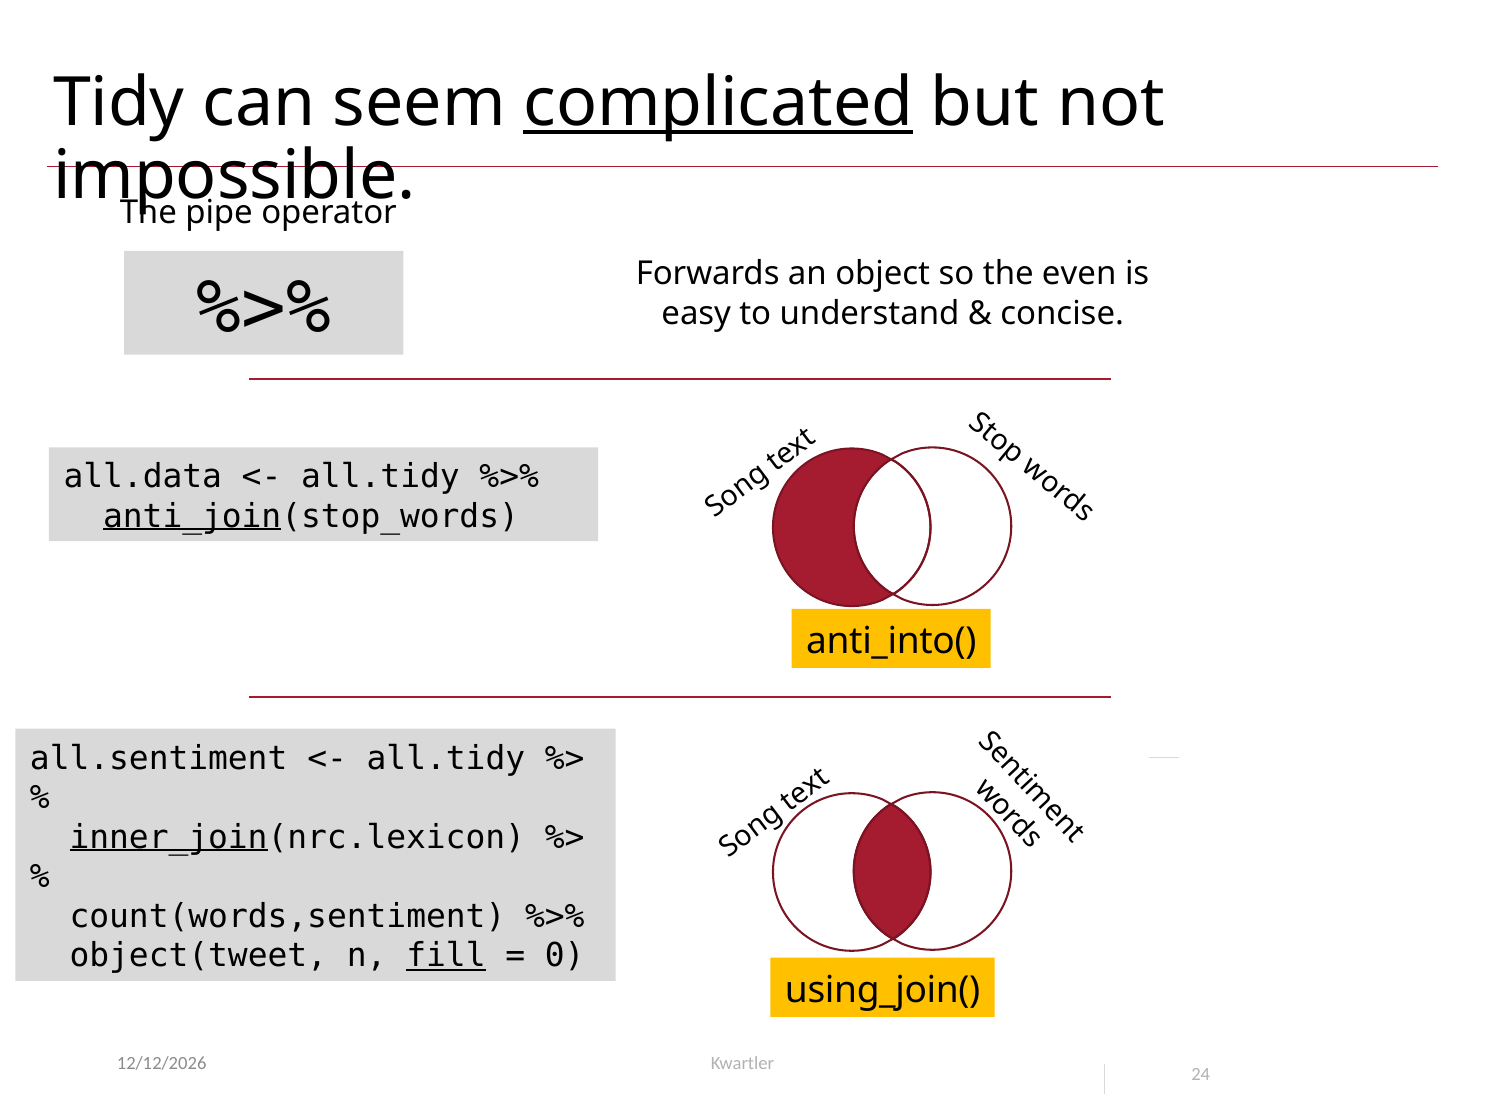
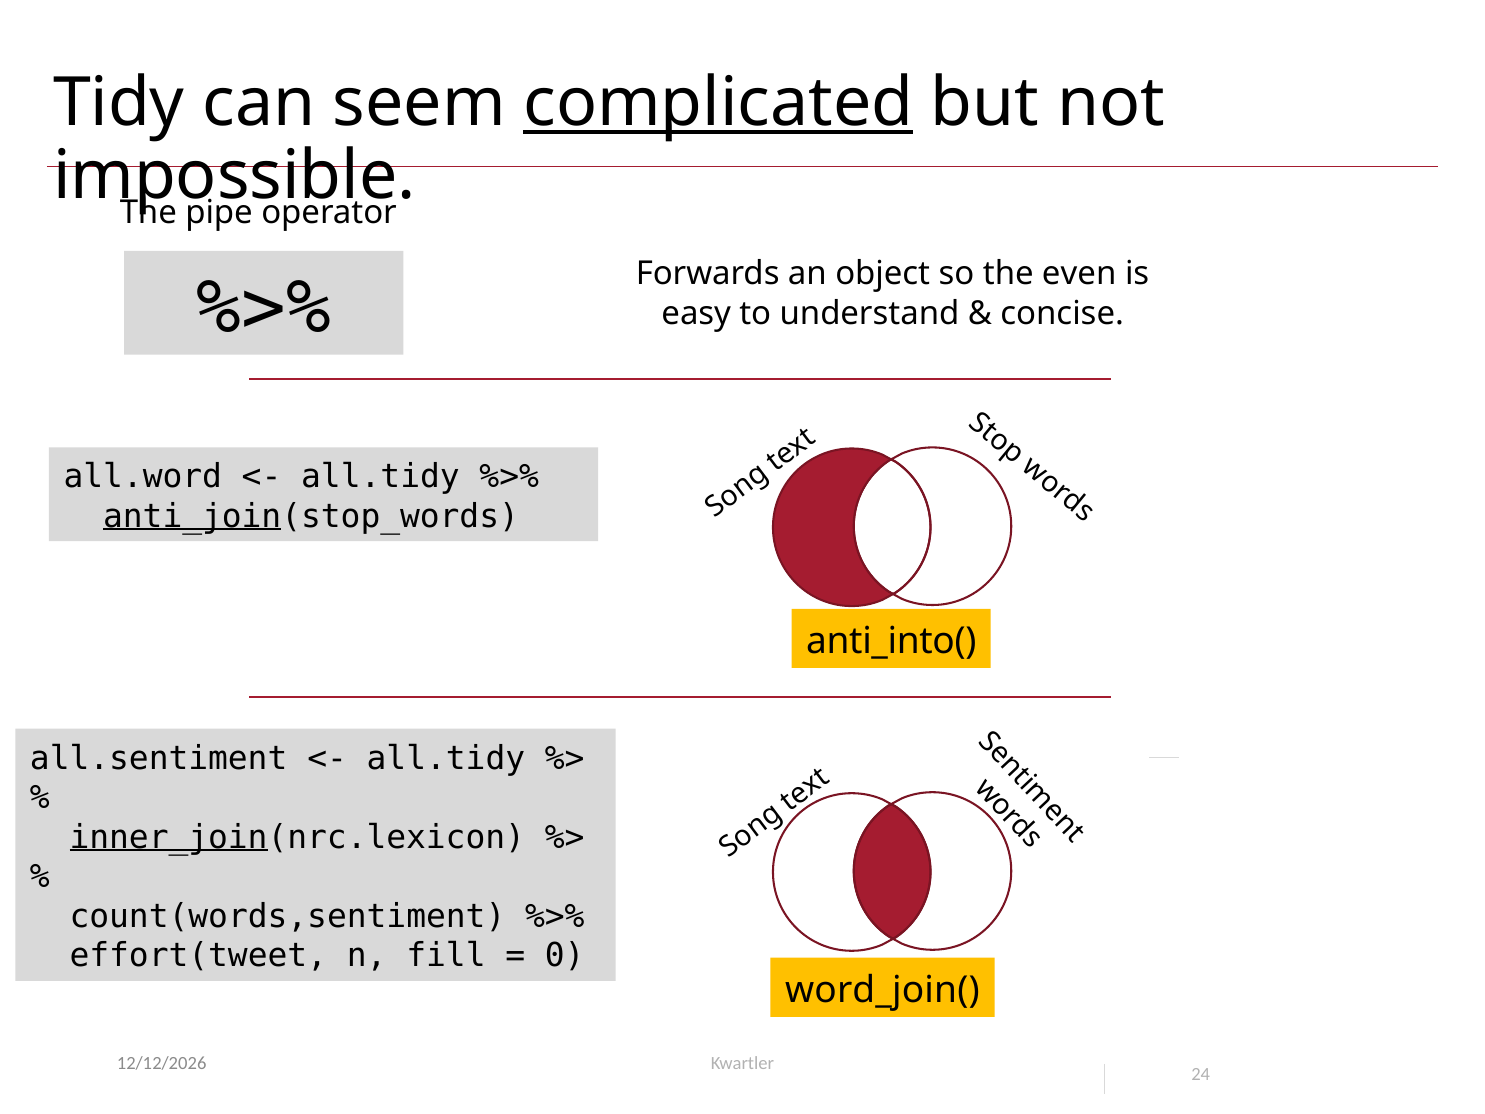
all.data: all.data -> all.word
object(tweet: object(tweet -> effort(tweet
fill underline: present -> none
using_join(: using_join( -> word_join(
